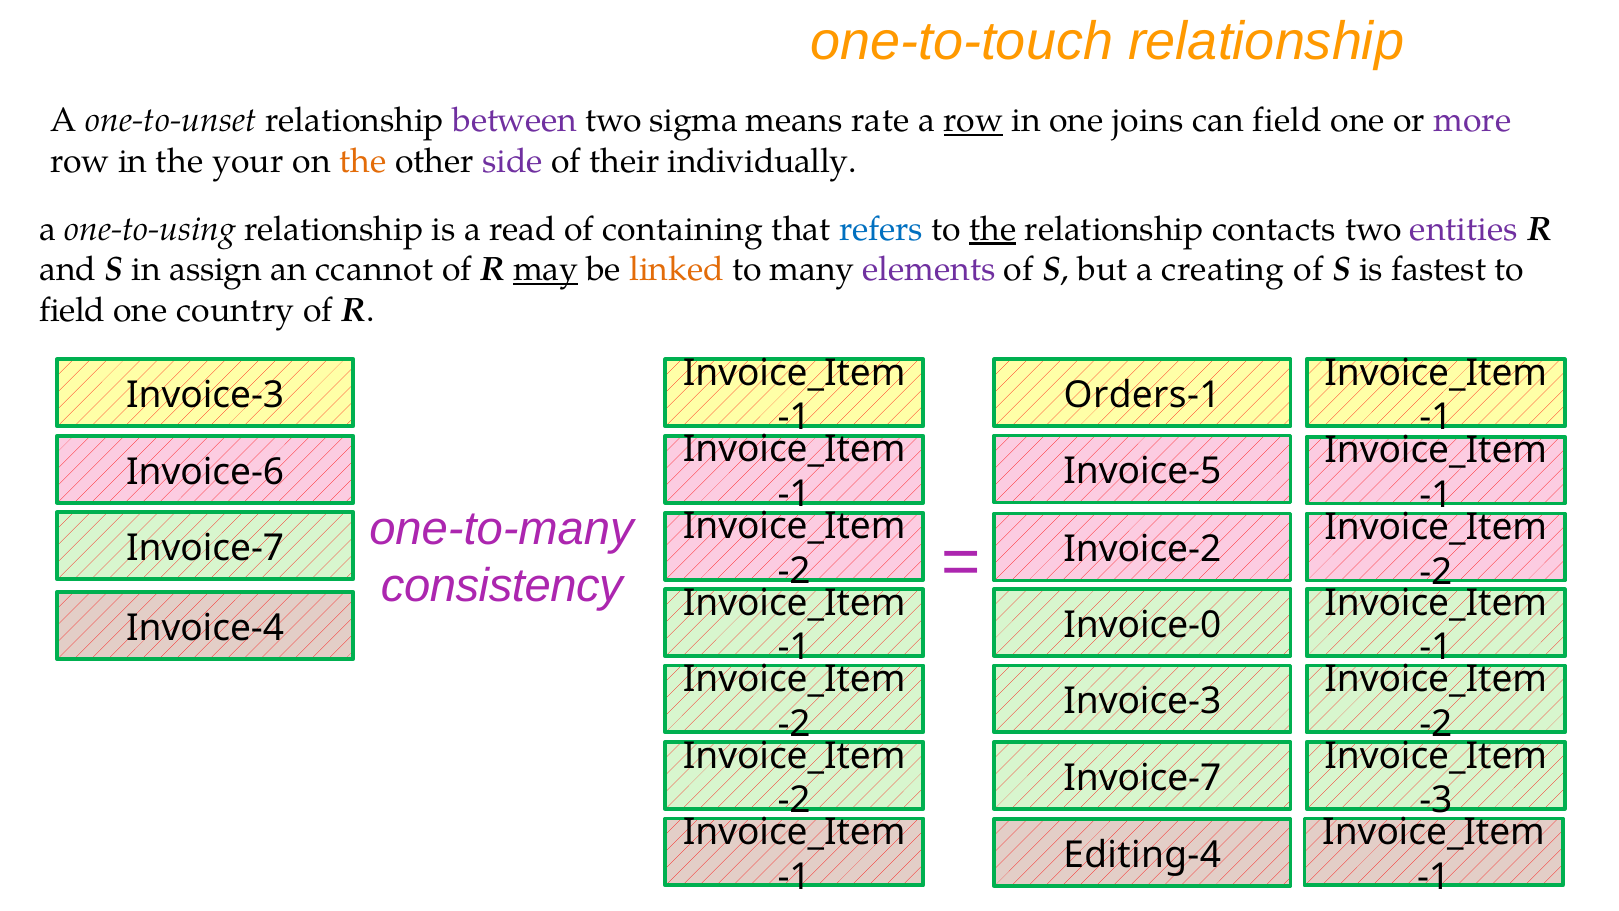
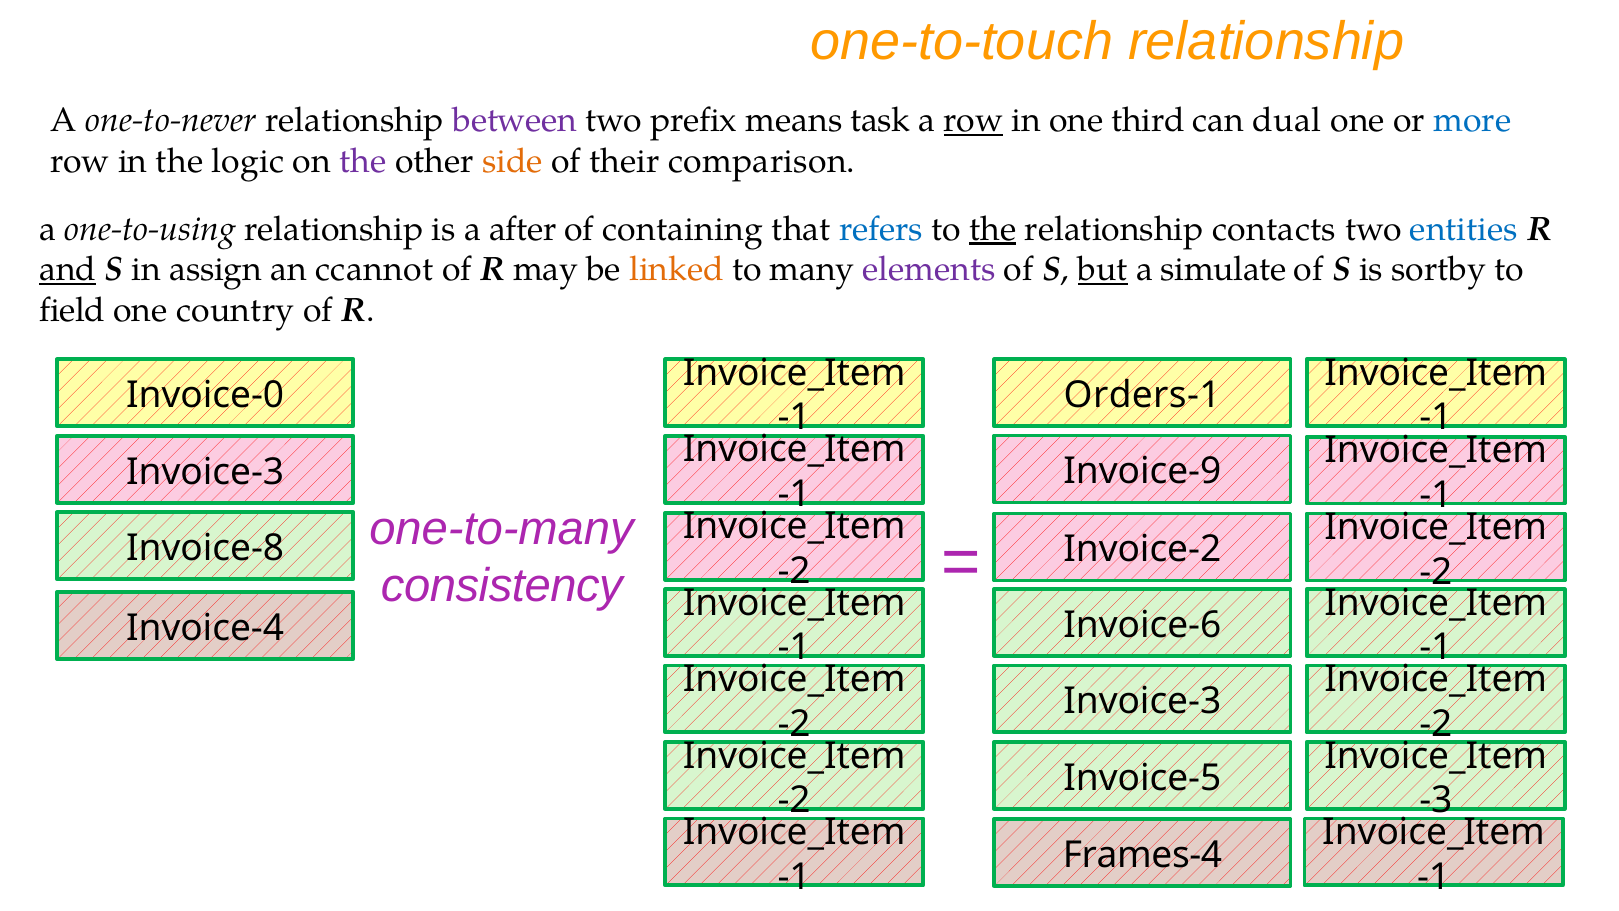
one-to-unset: one-to-unset -> one-to-never
sigma: sigma -> prefix
rate: rate -> task
joins: joins -> third
can field: field -> dual
more colour: purple -> blue
your: your -> logic
the at (363, 161) colour: orange -> purple
side colour: purple -> orange
individually: individually -> comparison
read: read -> after
entities colour: purple -> blue
and underline: none -> present
may underline: present -> none
but underline: none -> present
creating: creating -> simulate
fastest: fastest -> sortby
Invoice-3 at (205, 395): Invoice-3 -> Invoice-0
Invoice-5: Invoice-5 -> Invoice-9
Invoice-6 at (205, 472): Invoice-6 -> Invoice-3
Invoice-7 at (205, 548): Invoice-7 -> Invoice-8
Invoice-0: Invoice-0 -> Invoice-6
Invoice-7 at (1142, 778): Invoice-7 -> Invoice-5
Editing-4: Editing-4 -> Frames-4
